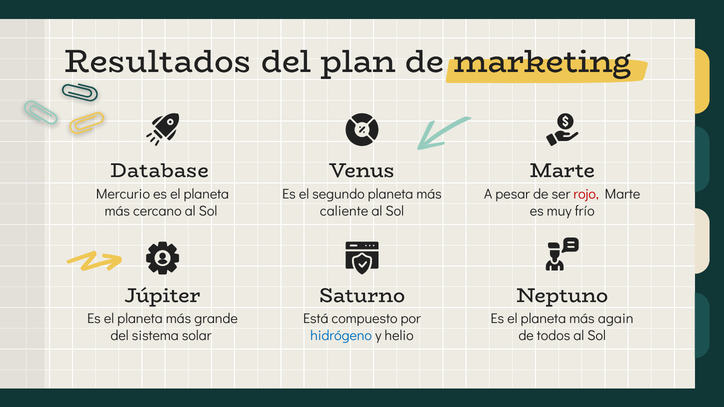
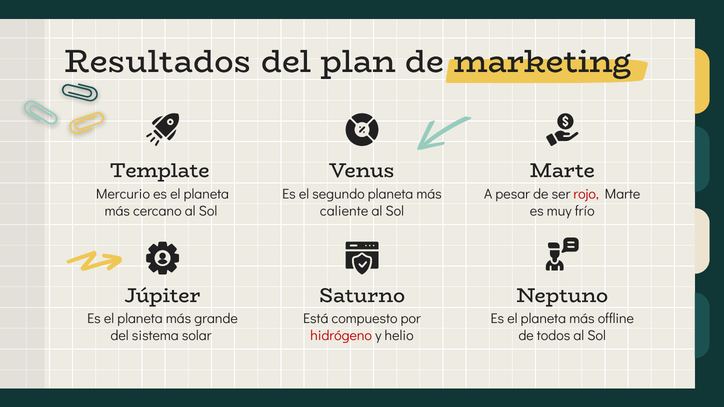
Database: Database -> Template
again: again -> offline
hidrógeno colour: blue -> red
